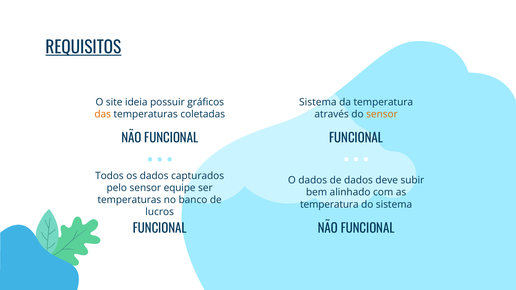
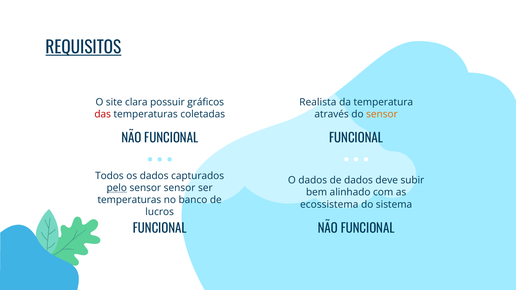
ideia: ideia -> clara
Sistema at (318, 102): Sistema -> Realista
das colour: orange -> red
pelo underline: none -> present
sensor equipe: equipe -> sensor
temperatura at (329, 205): temperatura -> ecossistema
